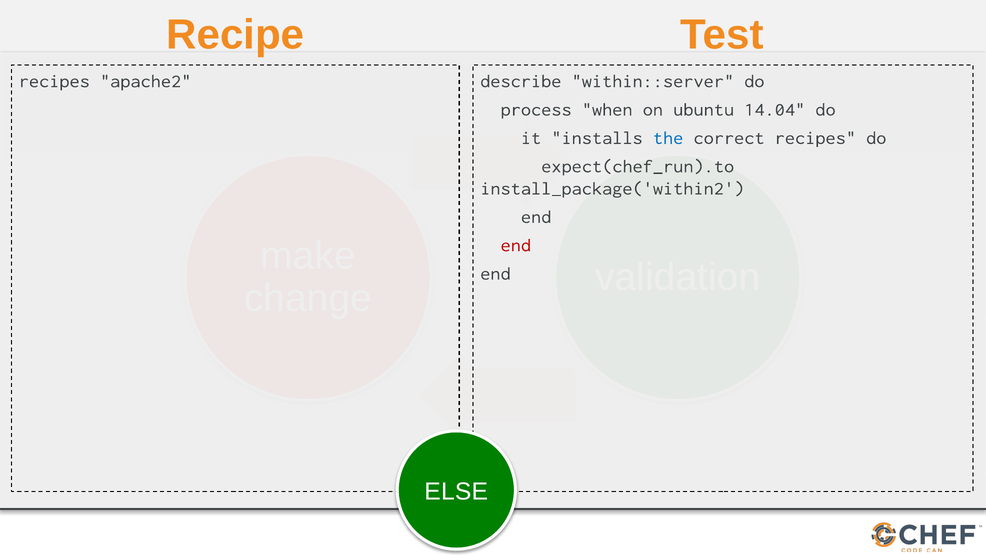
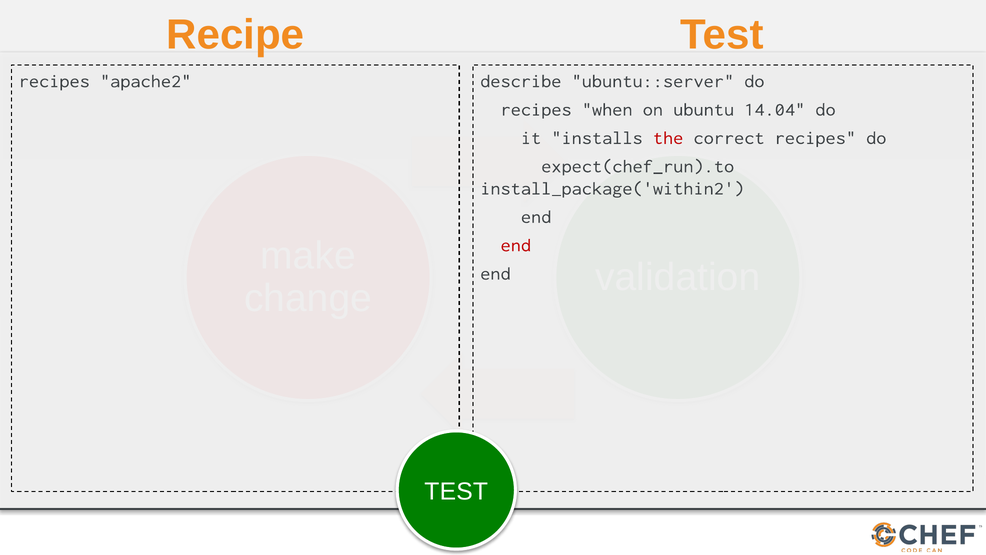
within::server: within::server -> ubuntu::server
process at (536, 109): process -> recipes
the colour: blue -> red
ELSE at (456, 491): ELSE -> TEST
